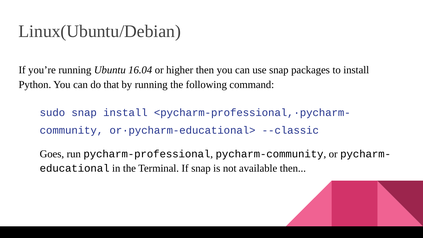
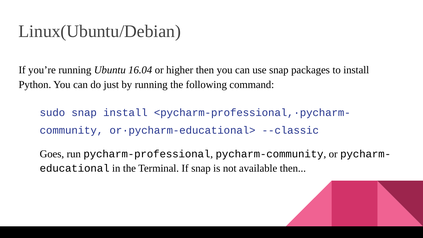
that: that -> just
